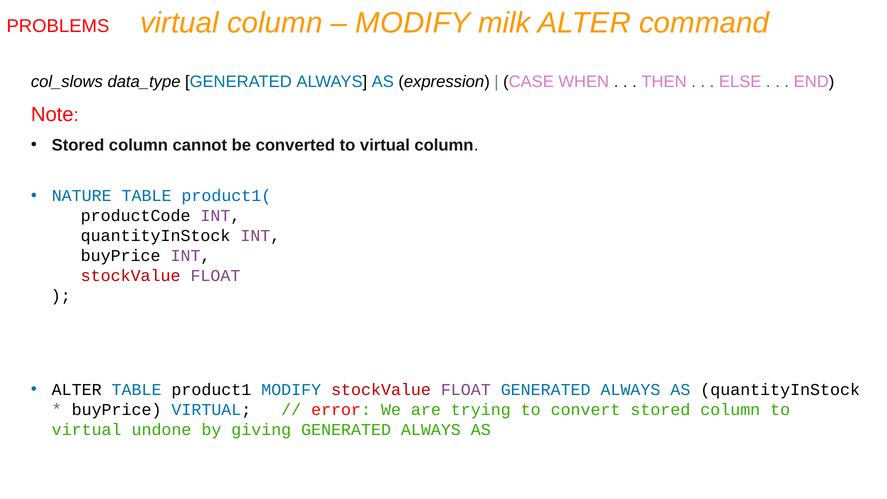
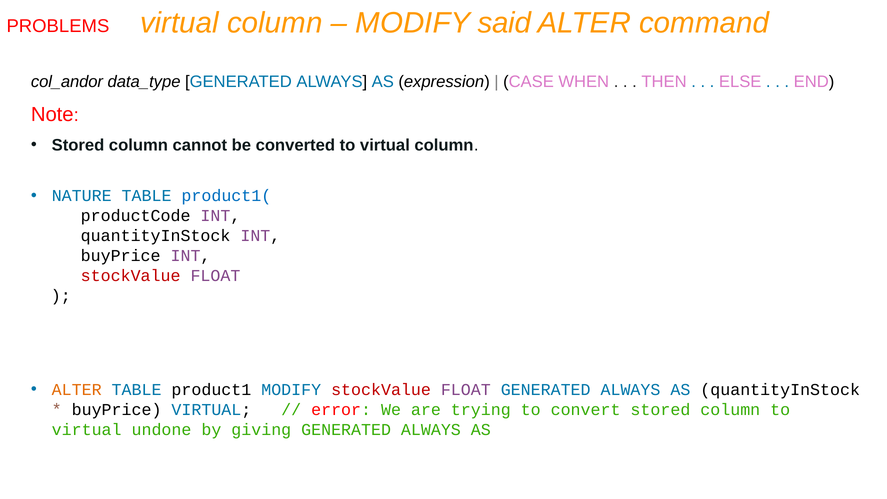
milk: milk -> said
col_slows: col_slows -> col_andor
ALTER at (77, 390) colour: black -> orange
